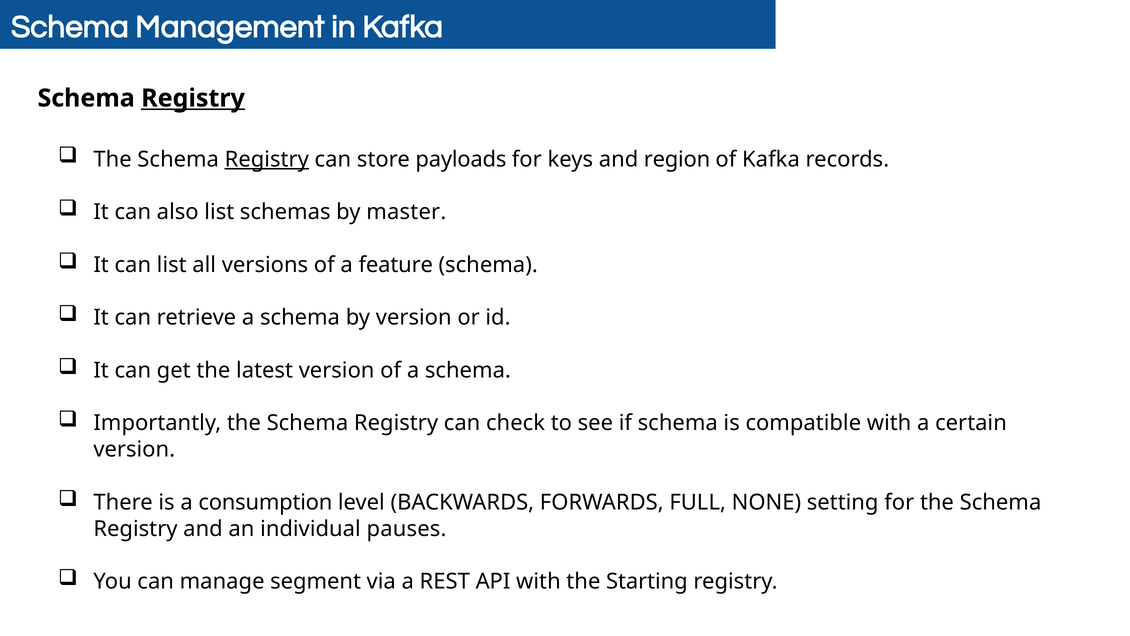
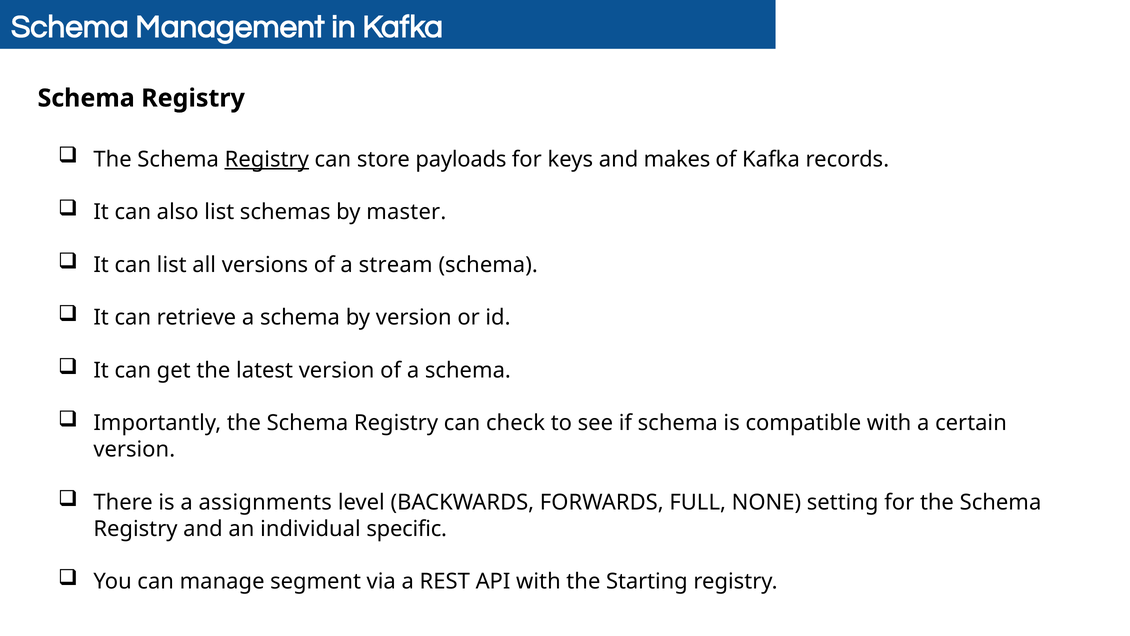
Registry at (193, 98) underline: present -> none
region: region -> makes
feature: feature -> stream
consumption: consumption -> assignments
pauses: pauses -> specific
